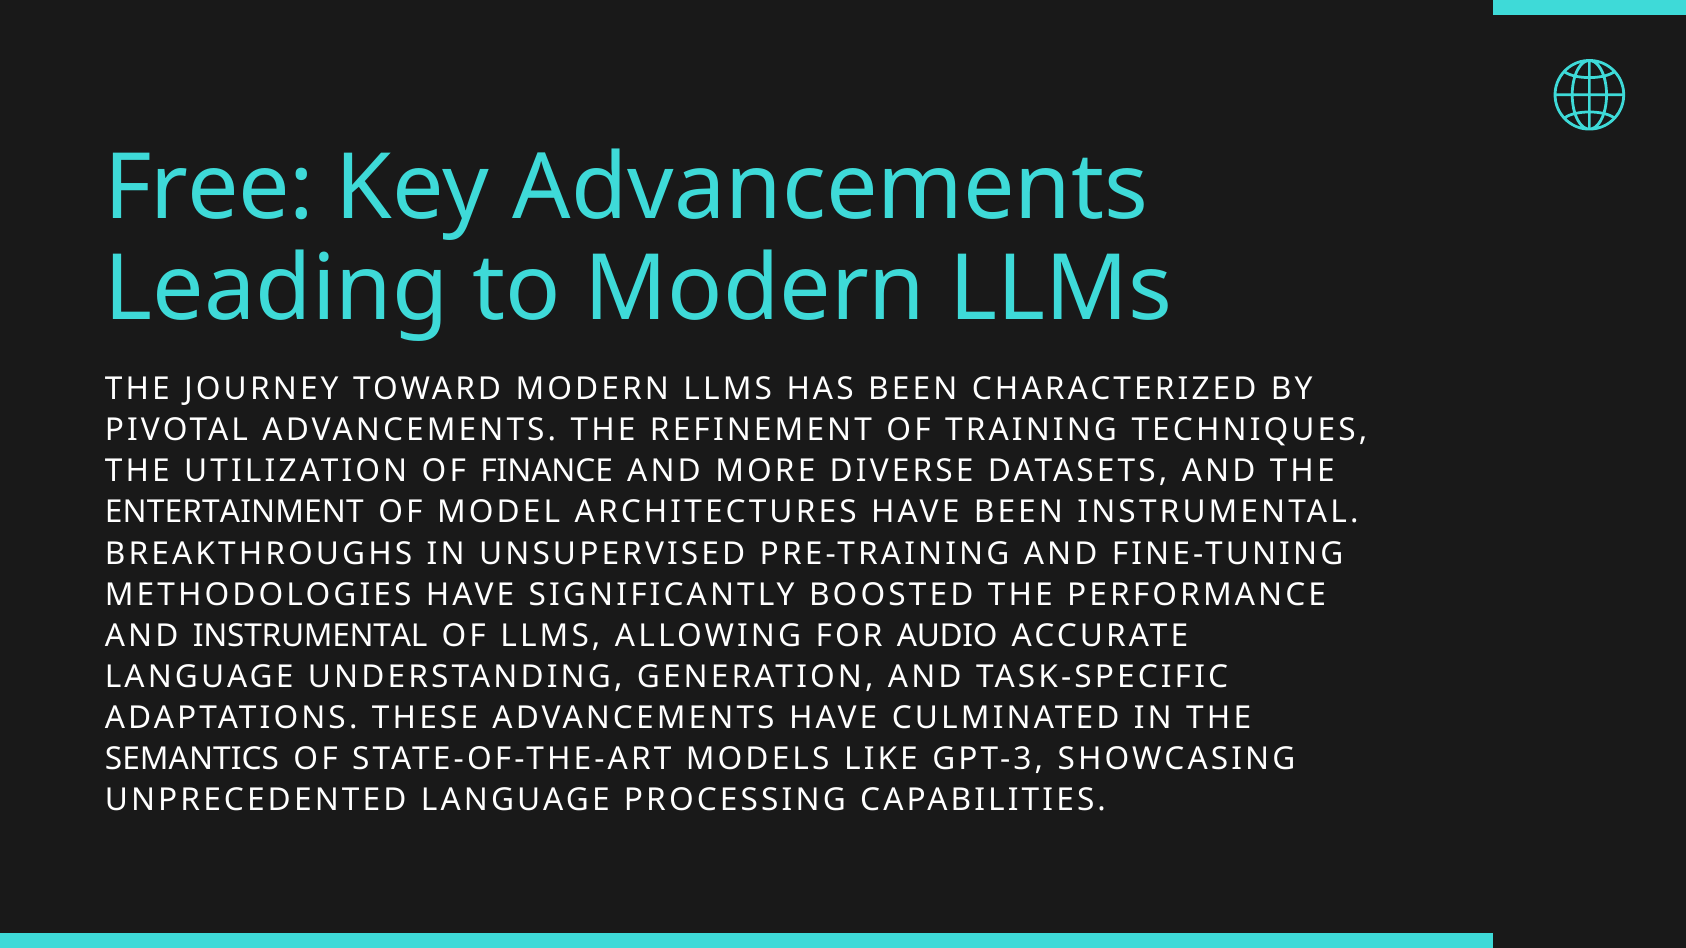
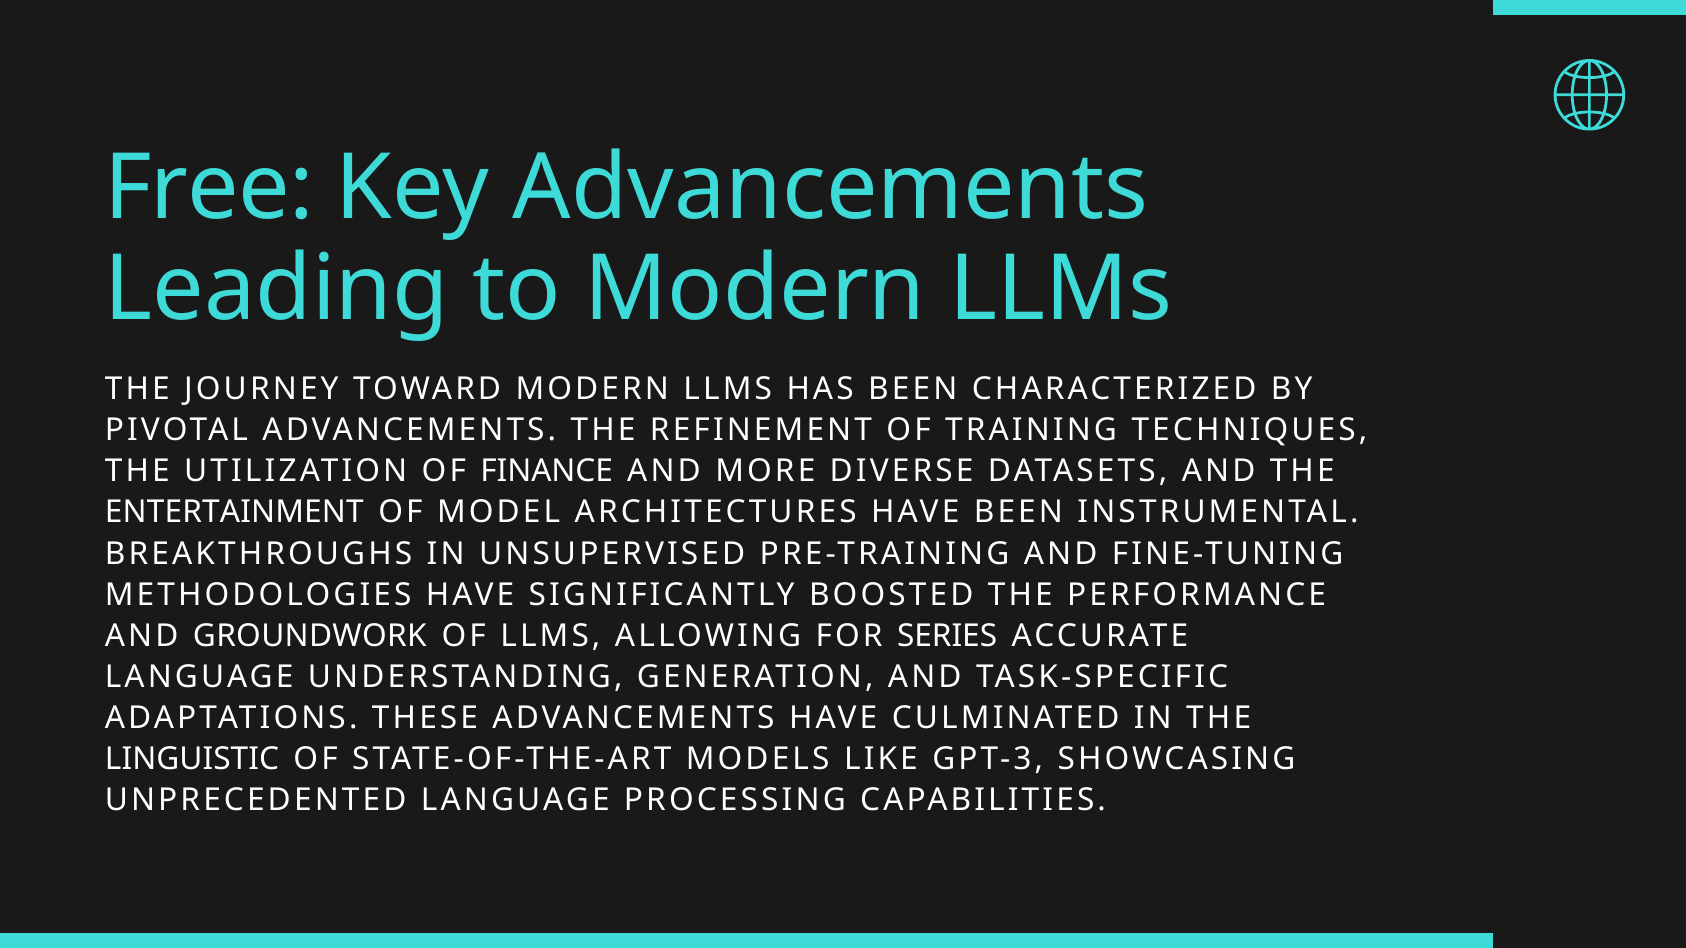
AND INSTRUMENTAL: INSTRUMENTAL -> GROUNDWORK
AUDIO: AUDIO -> SERIES
SEMANTICS: SEMANTICS -> LINGUISTIC
